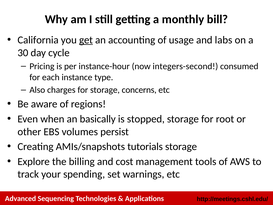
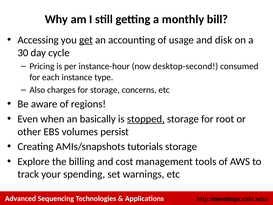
California: California -> Accessing
labs: labs -> disk
integers-second: integers-second -> desktop-second
stopped underline: none -> present
